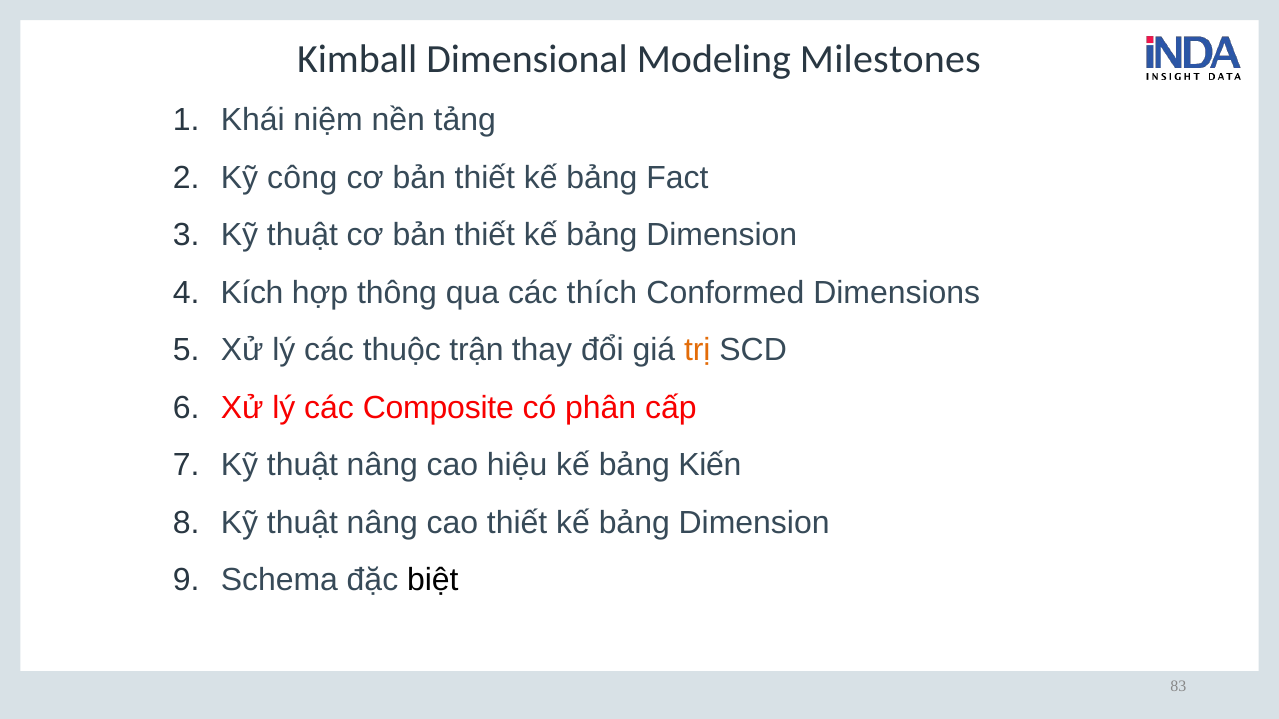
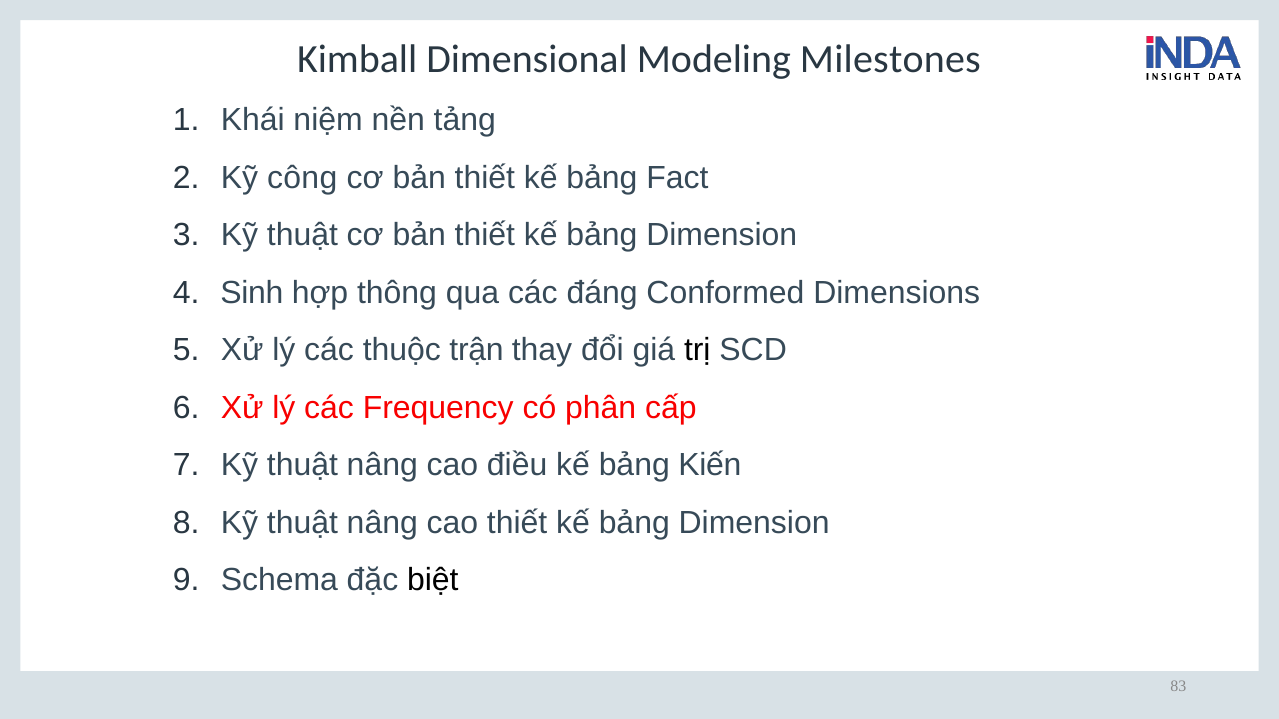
Kích: Kích -> Sinh
thích: thích -> đáng
trị colour: orange -> black
Composite: Composite -> Frequency
hiệu: hiệu -> điều
